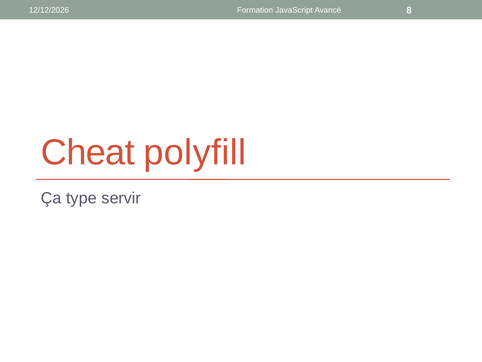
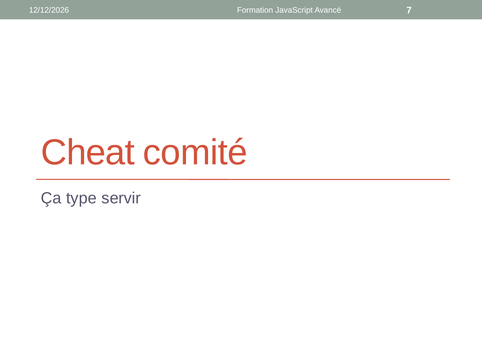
8: 8 -> 7
polyfill: polyfill -> comité
